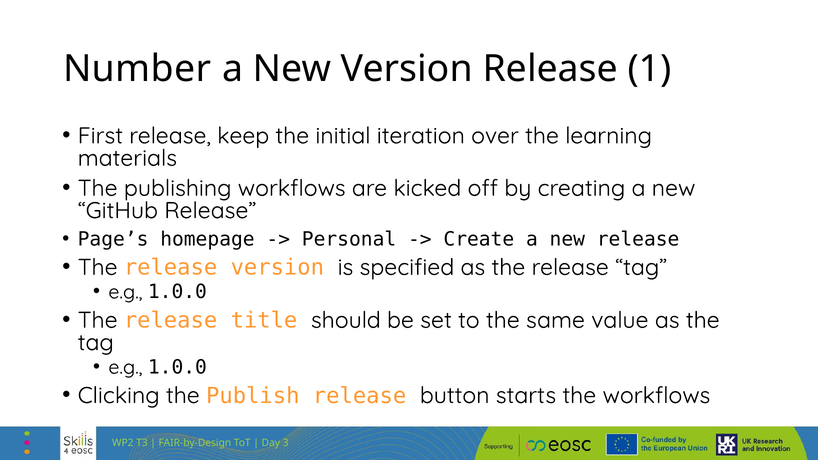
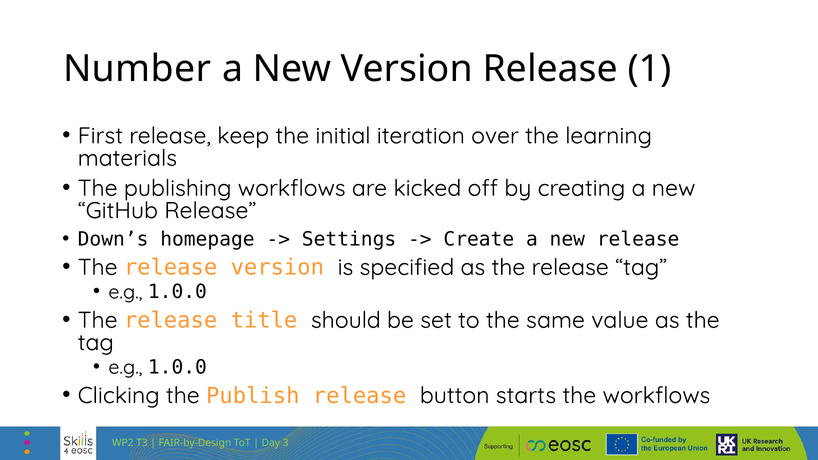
Page’s: Page’s -> Down’s
Personal: Personal -> Settings
